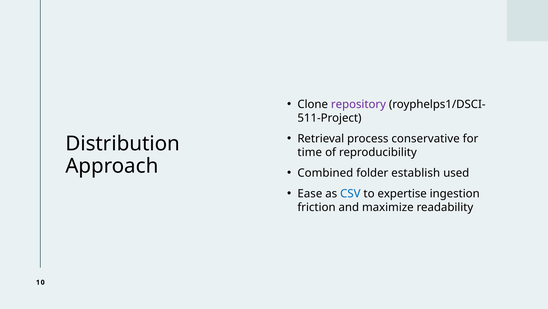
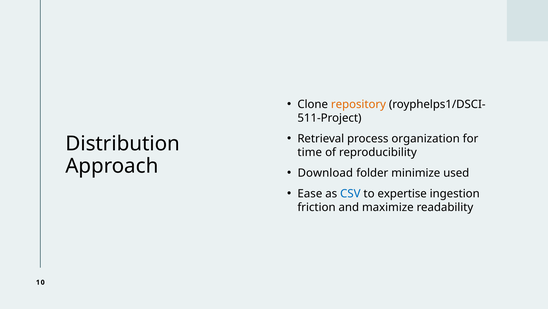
repository colour: purple -> orange
conservative: conservative -> organization
Combined: Combined -> Download
establish: establish -> minimize
